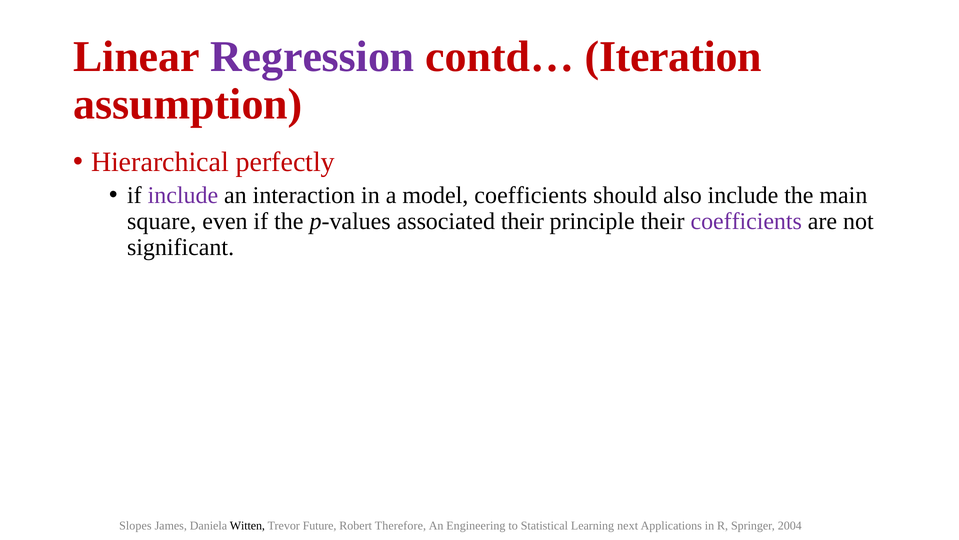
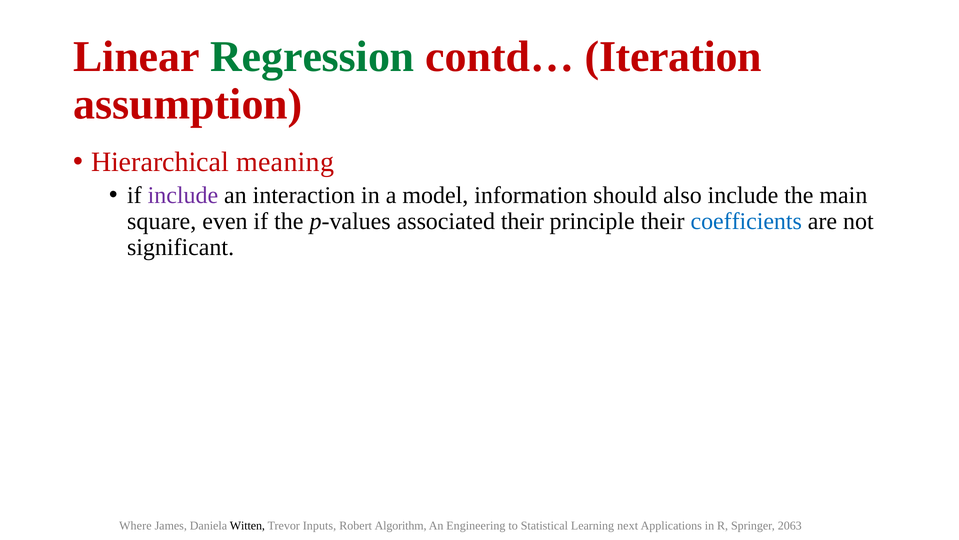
Regression colour: purple -> green
perfectly: perfectly -> meaning
model coefficients: coefficients -> information
coefficients at (746, 221) colour: purple -> blue
Slopes: Slopes -> Where
Future: Future -> Inputs
Therefore: Therefore -> Algorithm
2004: 2004 -> 2063
